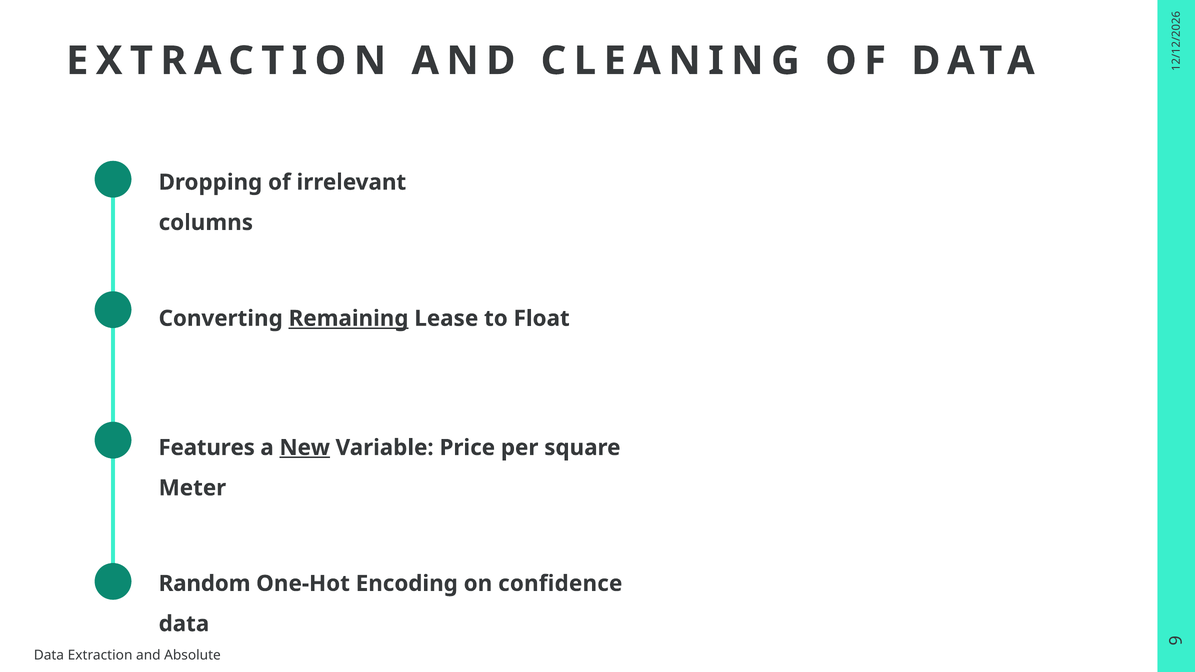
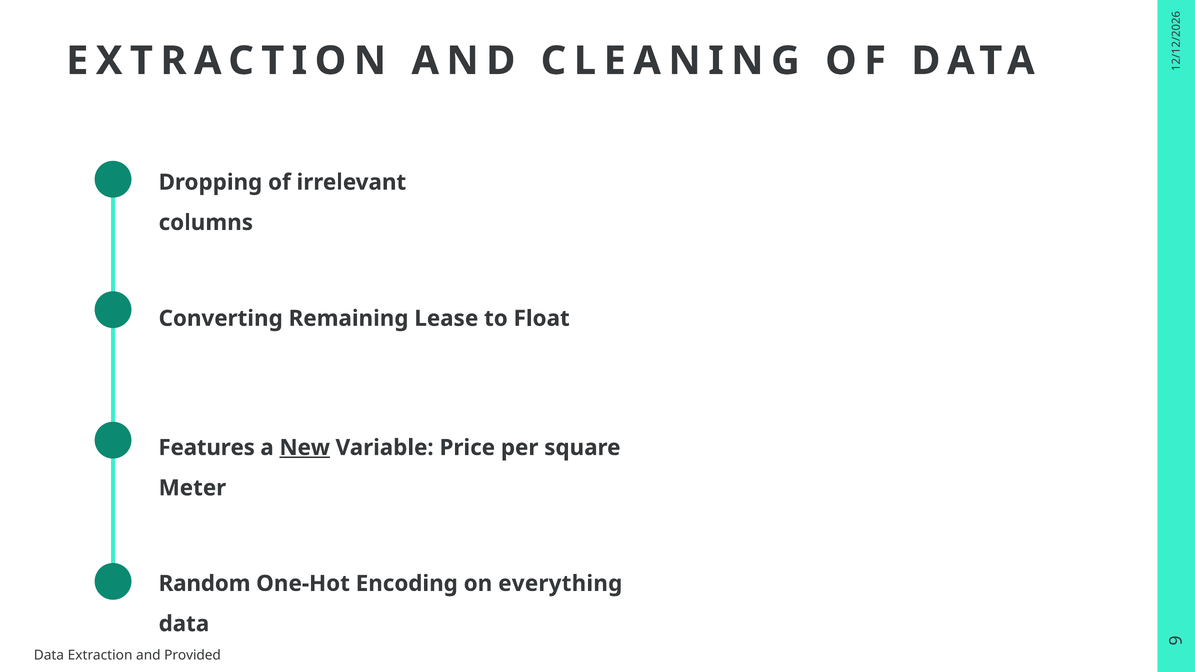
Remaining underline: present -> none
confidence: confidence -> everything
Absolute: Absolute -> Provided
